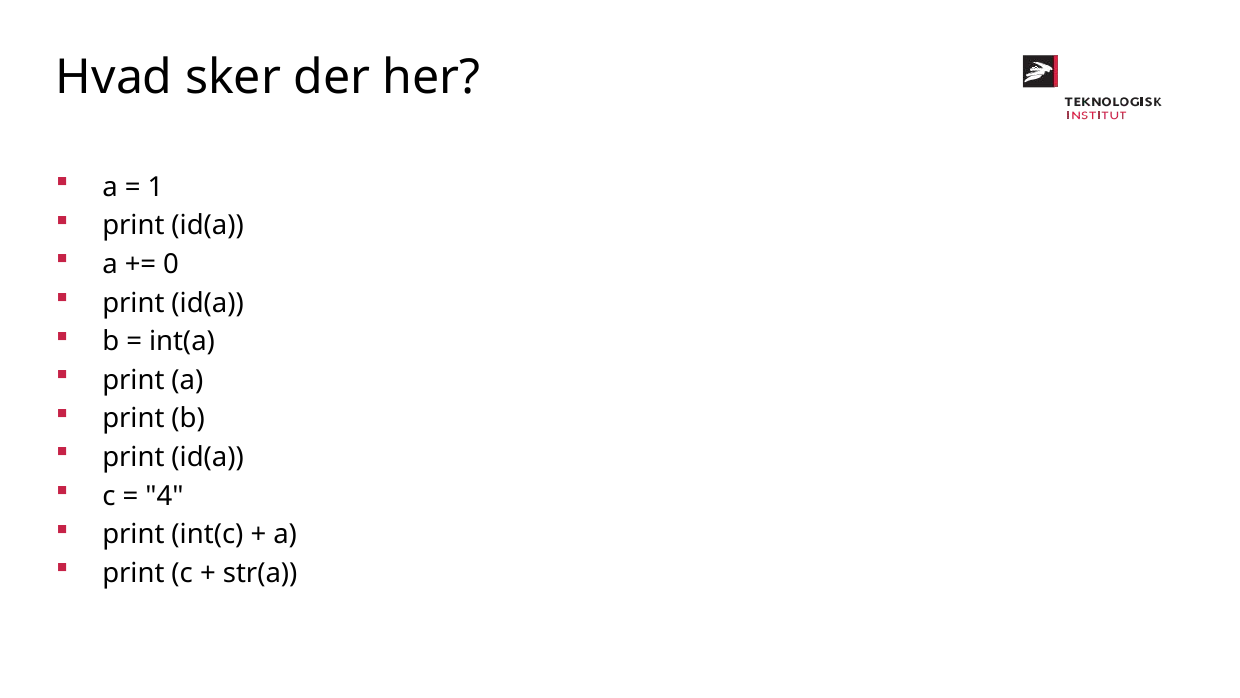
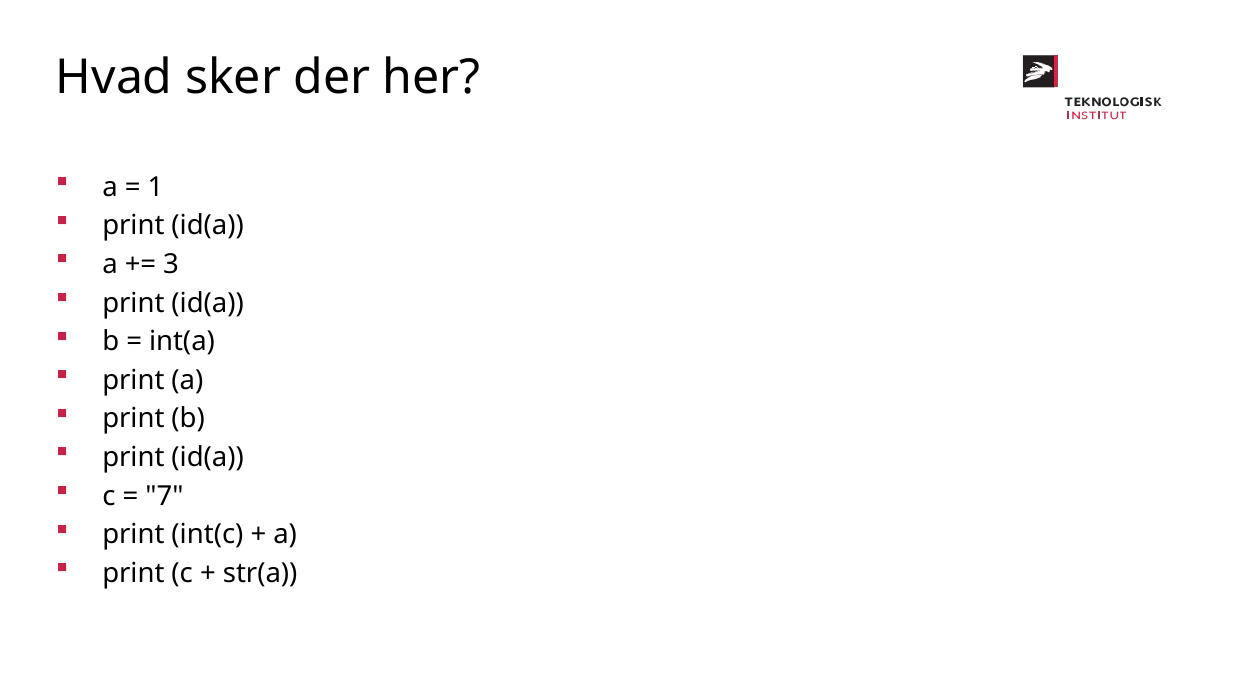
0: 0 -> 3
4: 4 -> 7
